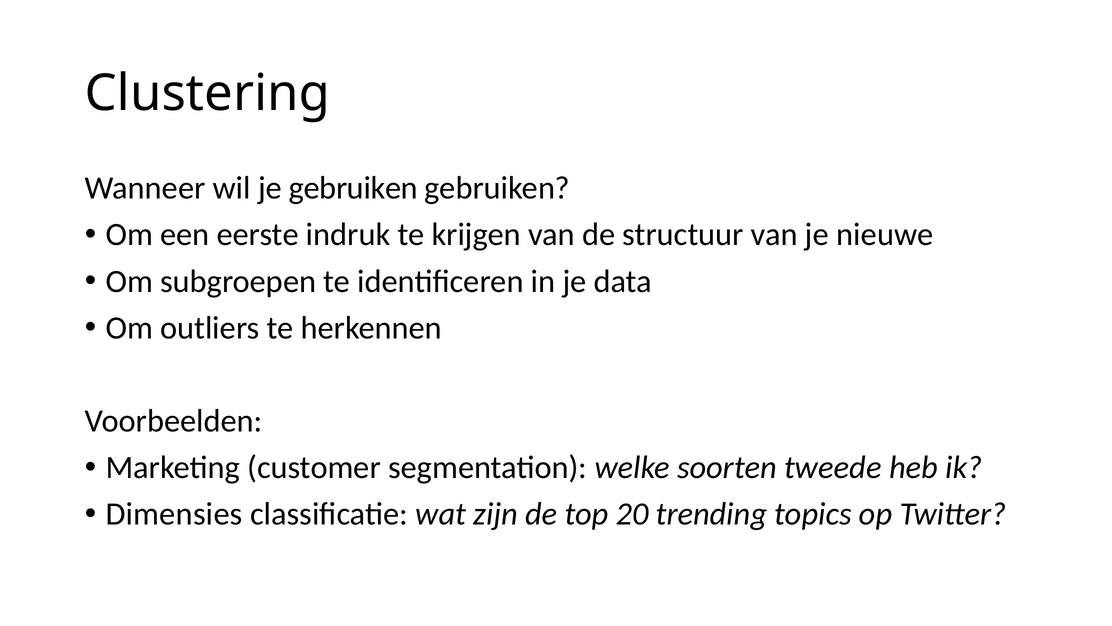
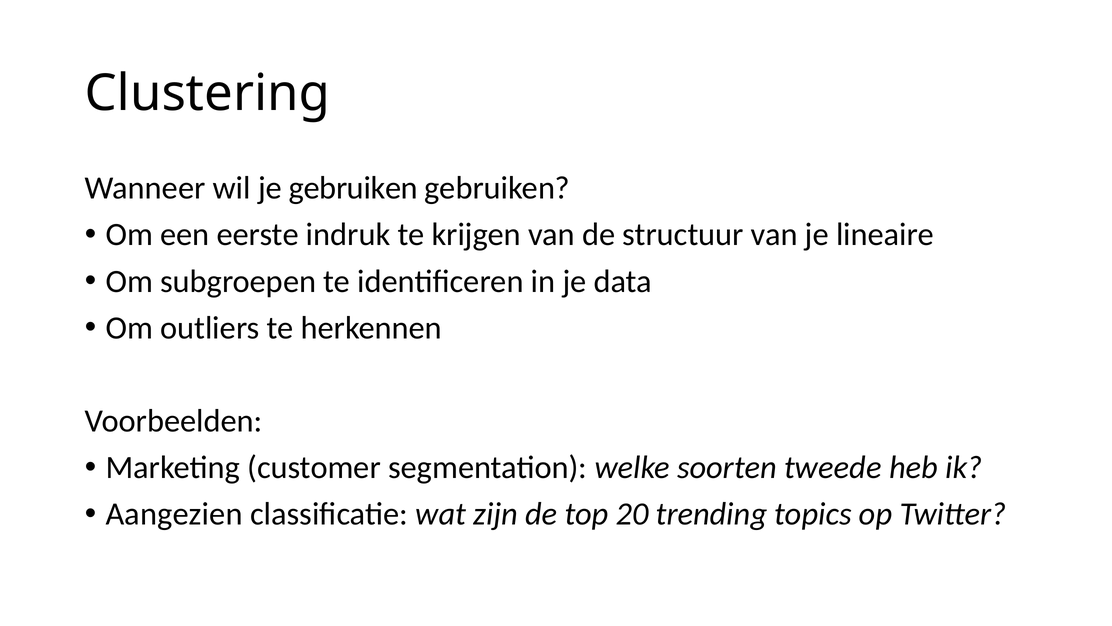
nieuwe: nieuwe -> lineaire
Dimensies: Dimensies -> Aangezien
